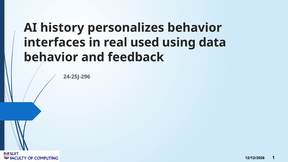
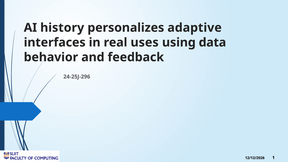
personalizes behavior: behavior -> adaptive
used: used -> uses
